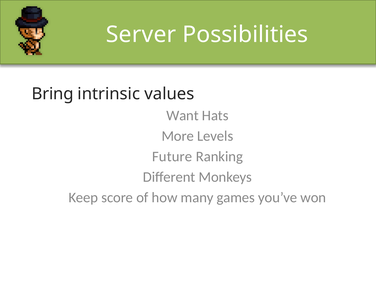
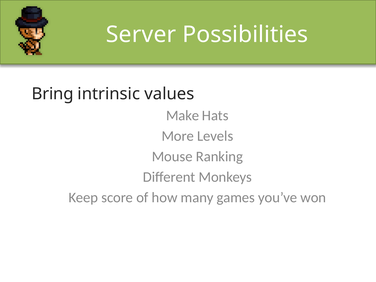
Want: Want -> Make
Future: Future -> Mouse
